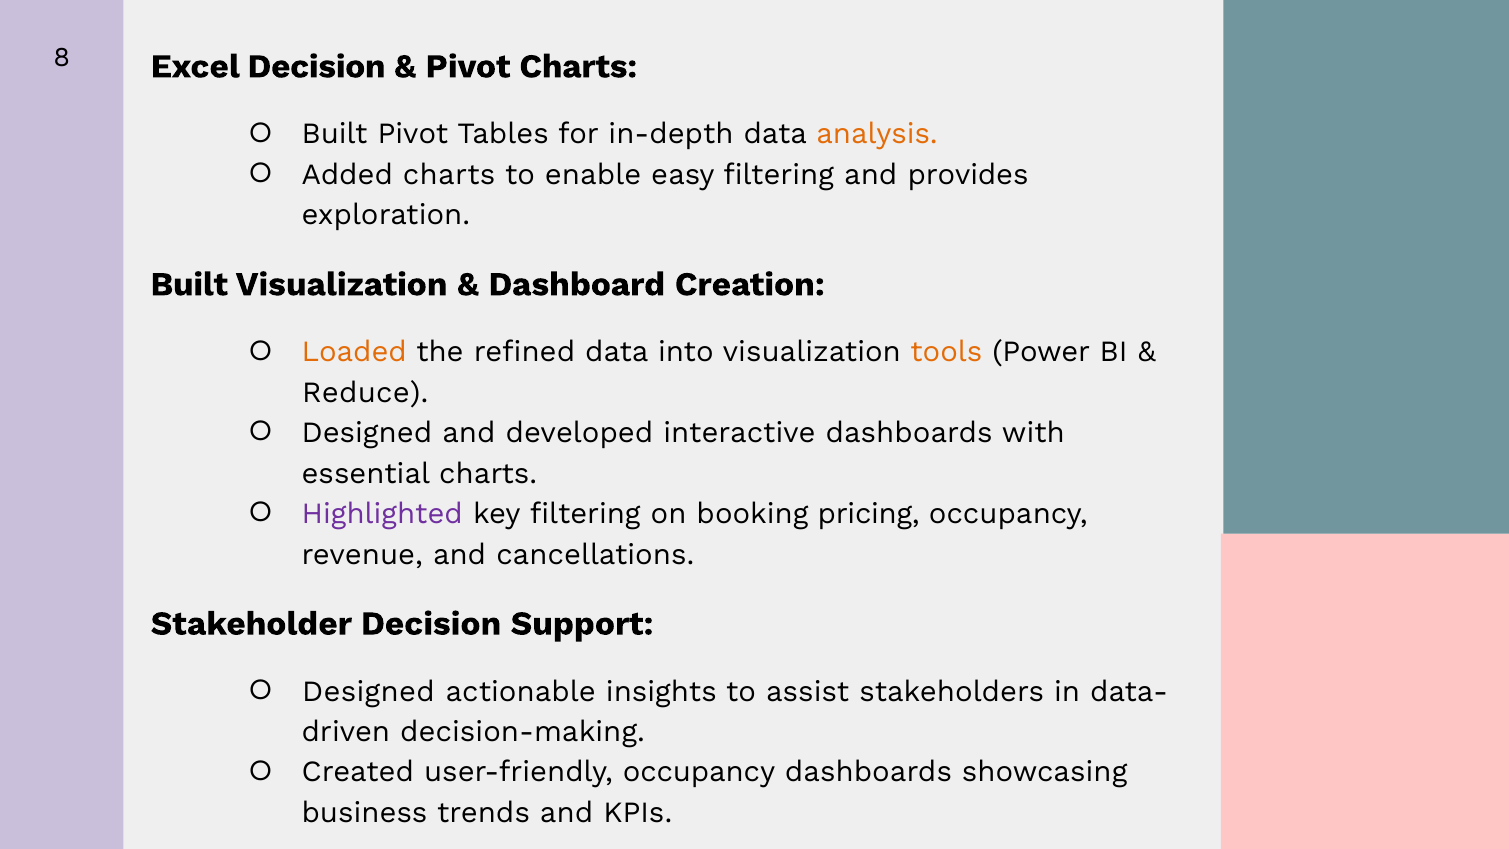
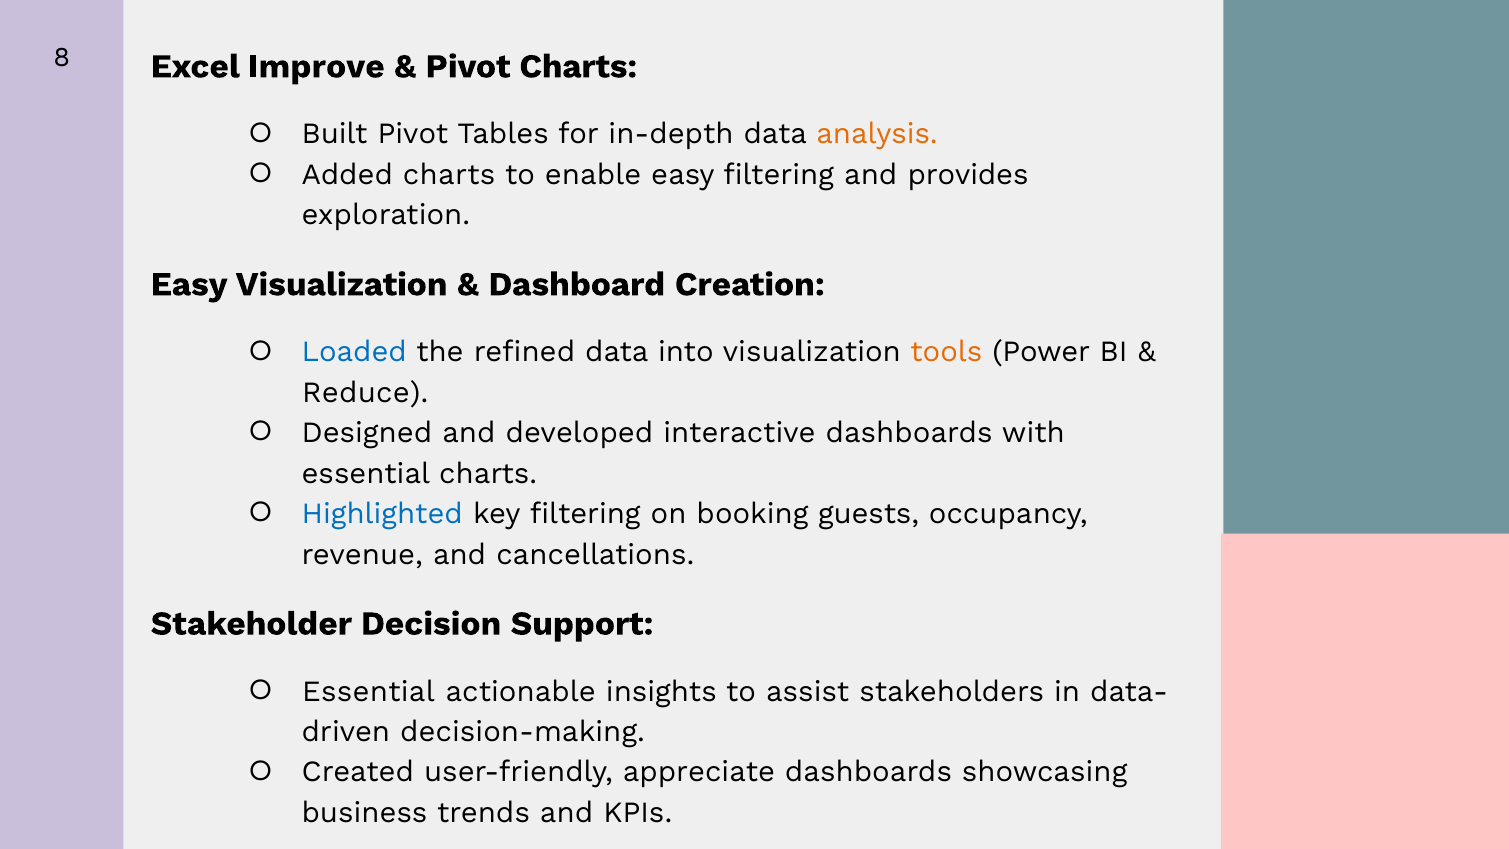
Excel Decision: Decision -> Improve
Built at (189, 284): Built -> Easy
Loaded colour: orange -> blue
Highlighted colour: purple -> blue
pricing: pricing -> guests
Designed at (368, 691): Designed -> Essential
user-friendly occupancy: occupancy -> appreciate
